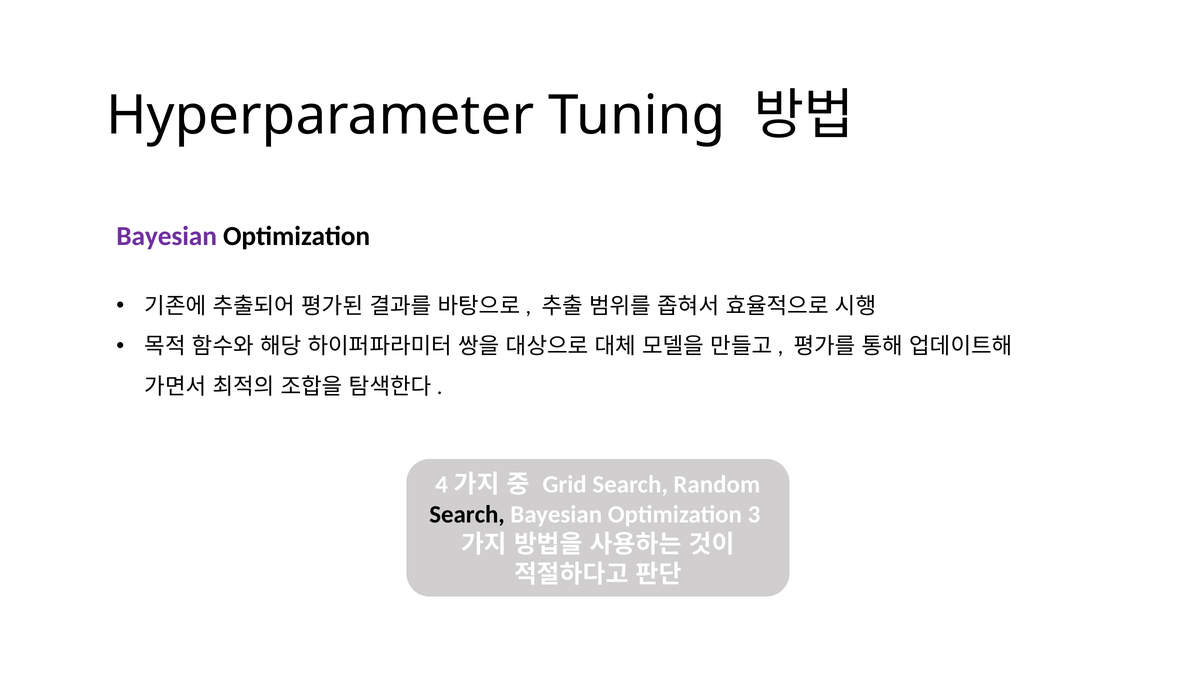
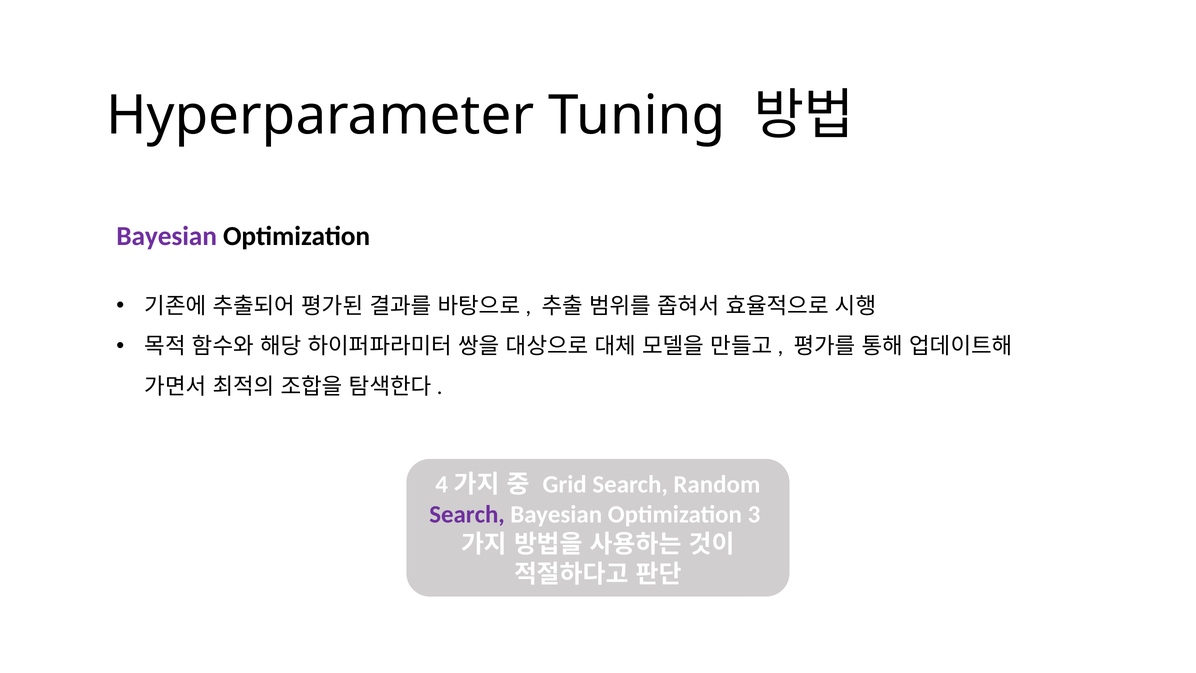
Search at (467, 514) colour: black -> purple
